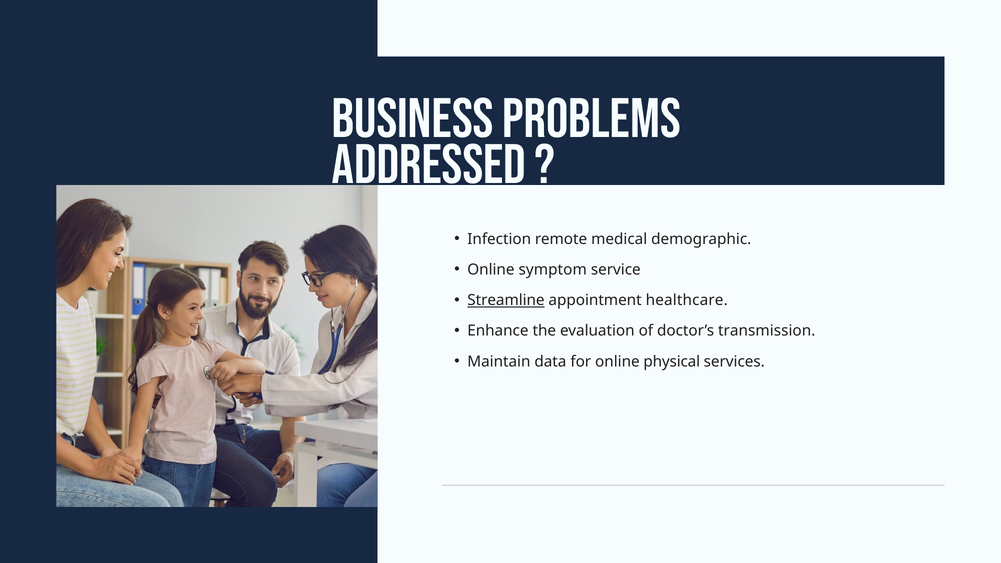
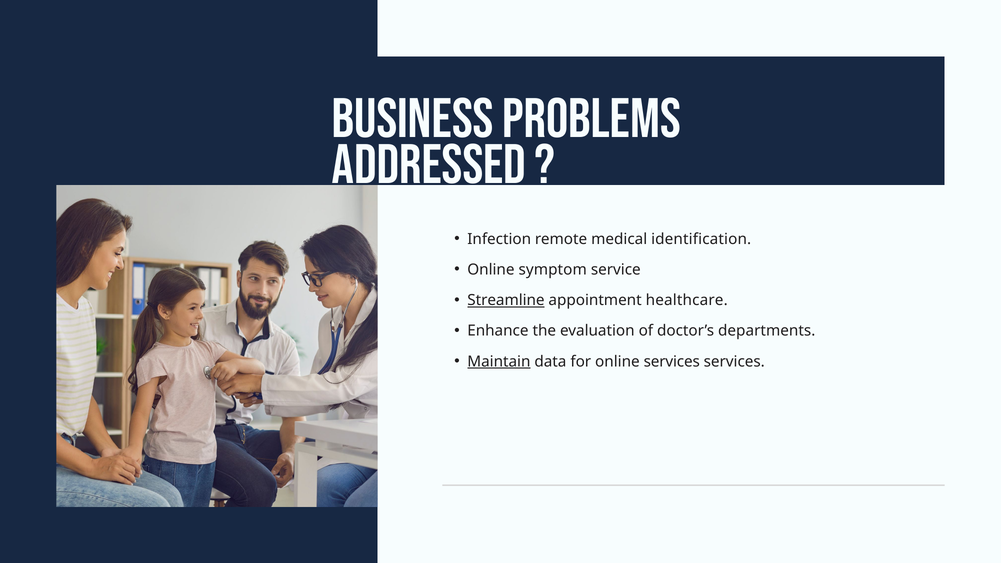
demographic: demographic -> identification
transmission: transmission -> departments
Maintain underline: none -> present
online physical: physical -> services
